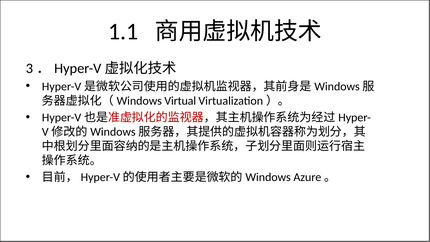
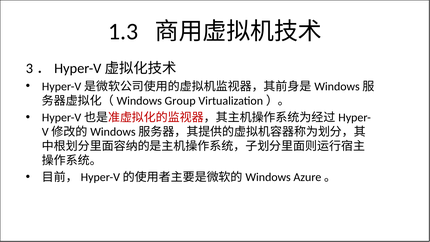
1.1: 1.1 -> 1.3
Virtual: Virtual -> Group
